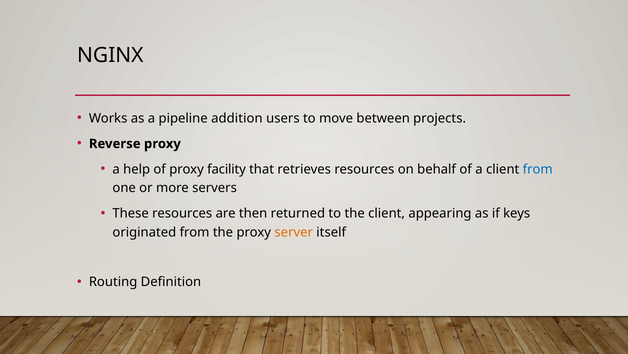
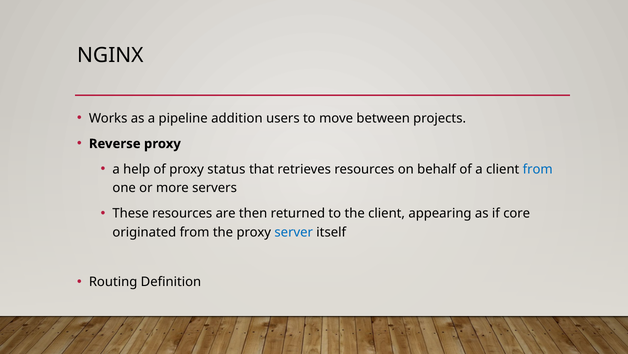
facility: facility -> status
keys: keys -> core
server colour: orange -> blue
